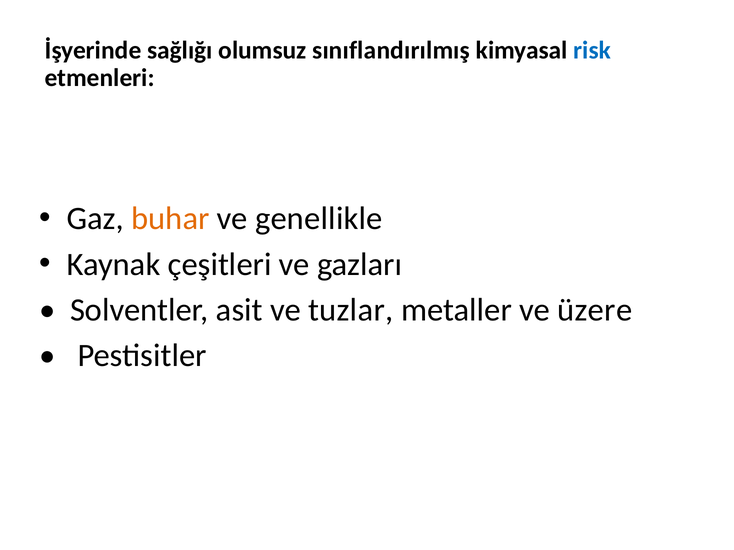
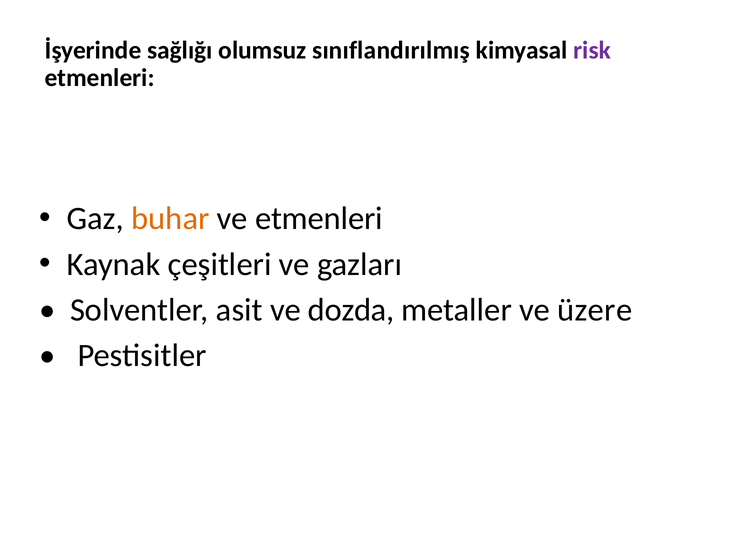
risk colour: blue -> purple
ve genellikle: genellikle -> etmenleri
tuzlar: tuzlar -> dozda
